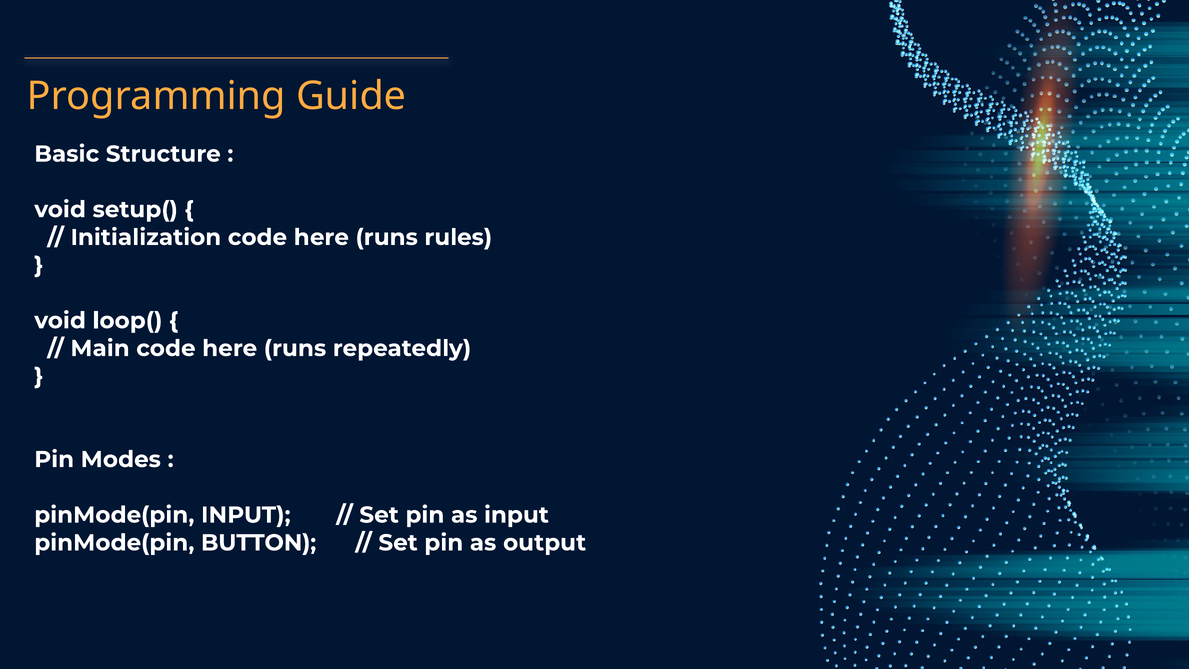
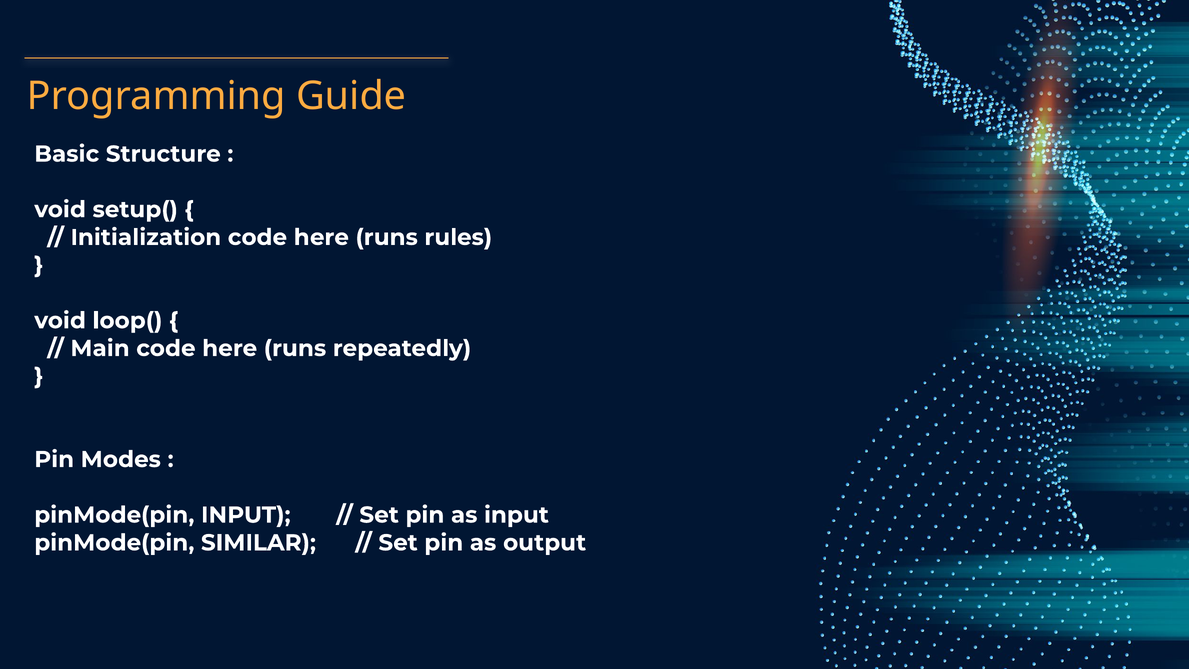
BUTTON: BUTTON -> SIMILAR
